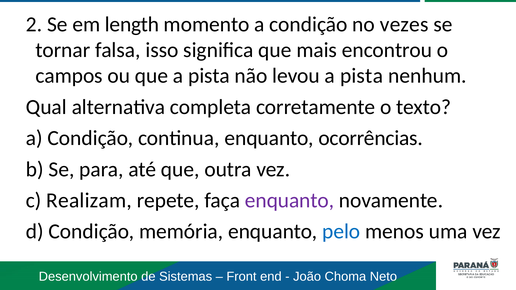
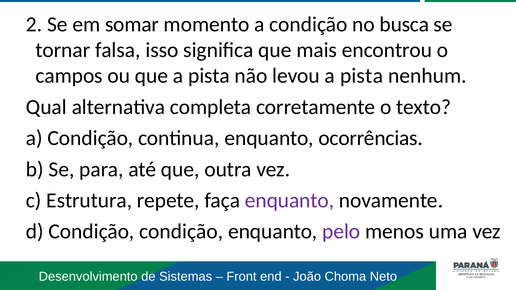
length: length -> somar
vezes: vezes -> busca
Realizam: Realizam -> Estrutura
Condição memória: memória -> condição
pelo colour: blue -> purple
